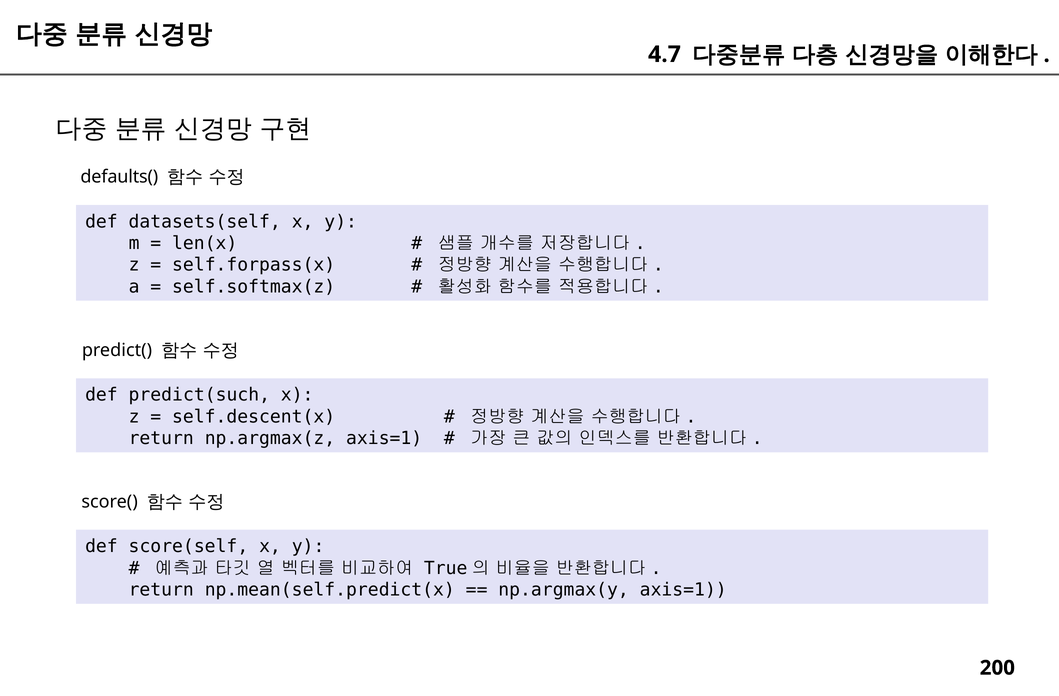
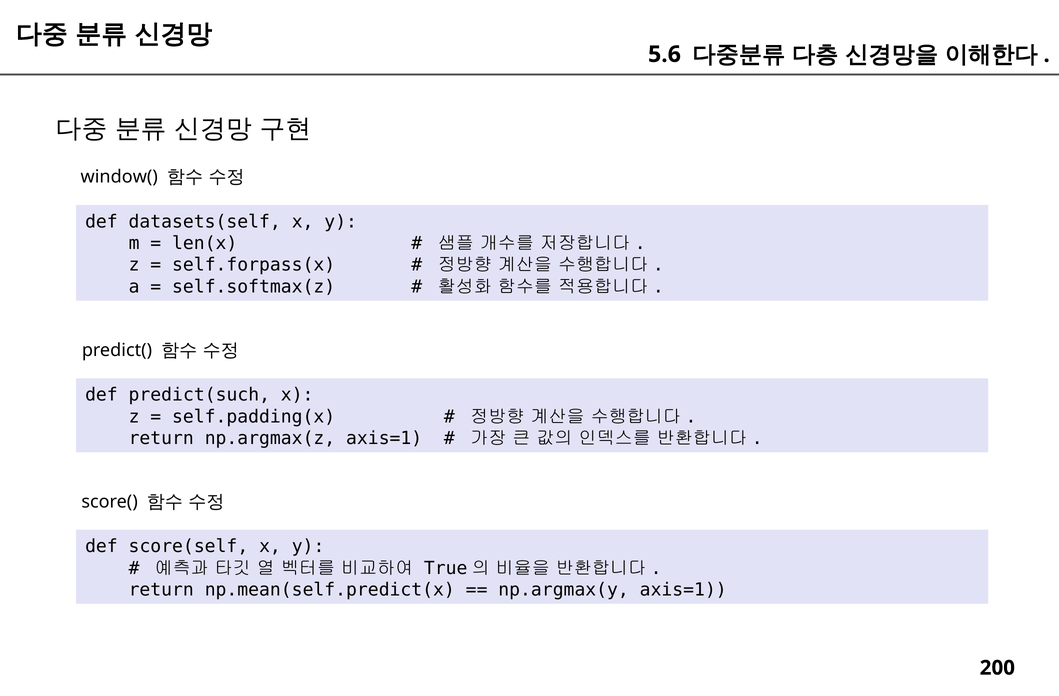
4.7: 4.7 -> 5.6
defaults(: defaults( -> window(
self.descent(x: self.descent(x -> self.padding(x
